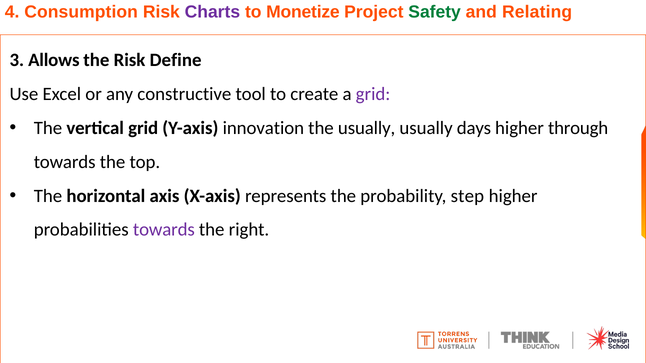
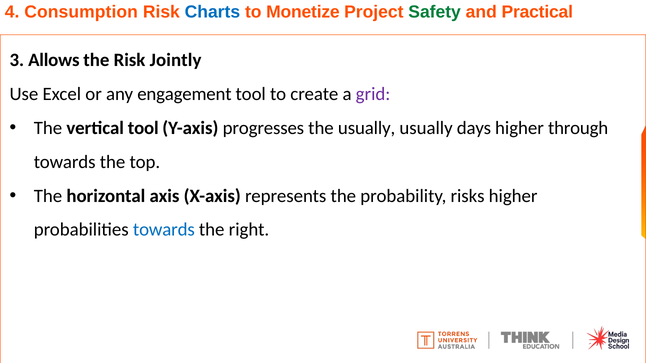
Charts colour: purple -> blue
Relating: Relating -> Practical
Define: Define -> Jointly
constructive: constructive -> engagement
vertical grid: grid -> tool
innovation: innovation -> progresses
step: step -> risks
towards at (164, 230) colour: purple -> blue
